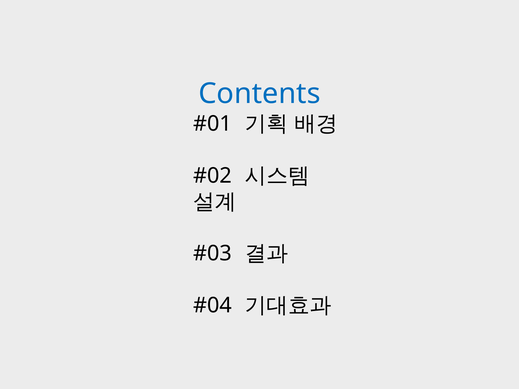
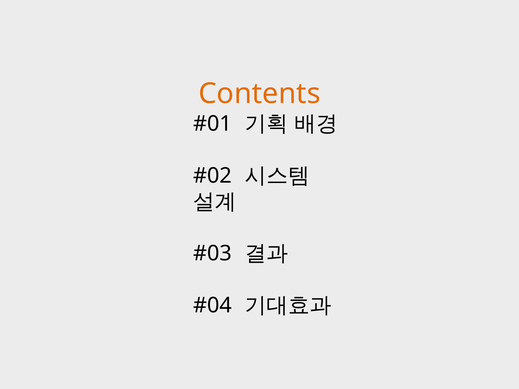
Contents colour: blue -> orange
